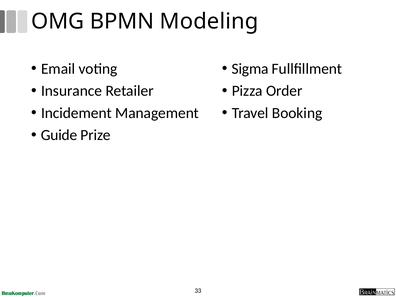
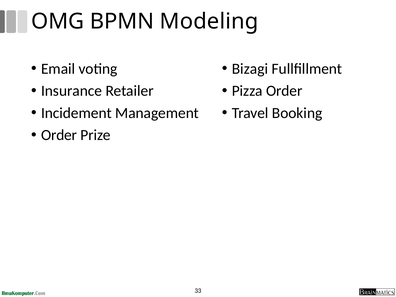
Sigma: Sigma -> Bizagi
Guide at (59, 135): Guide -> Order
